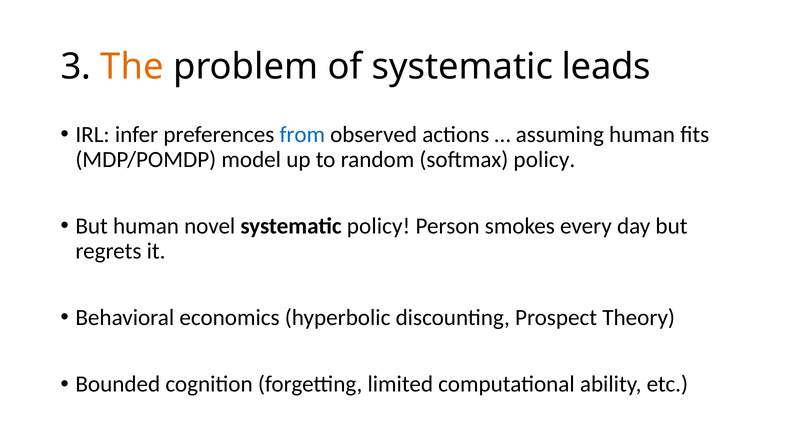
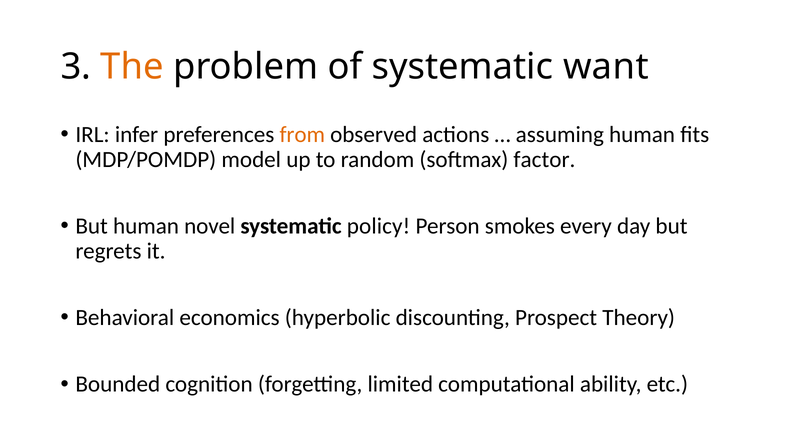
leads: leads -> want
from colour: blue -> orange
softmax policy: policy -> factor
